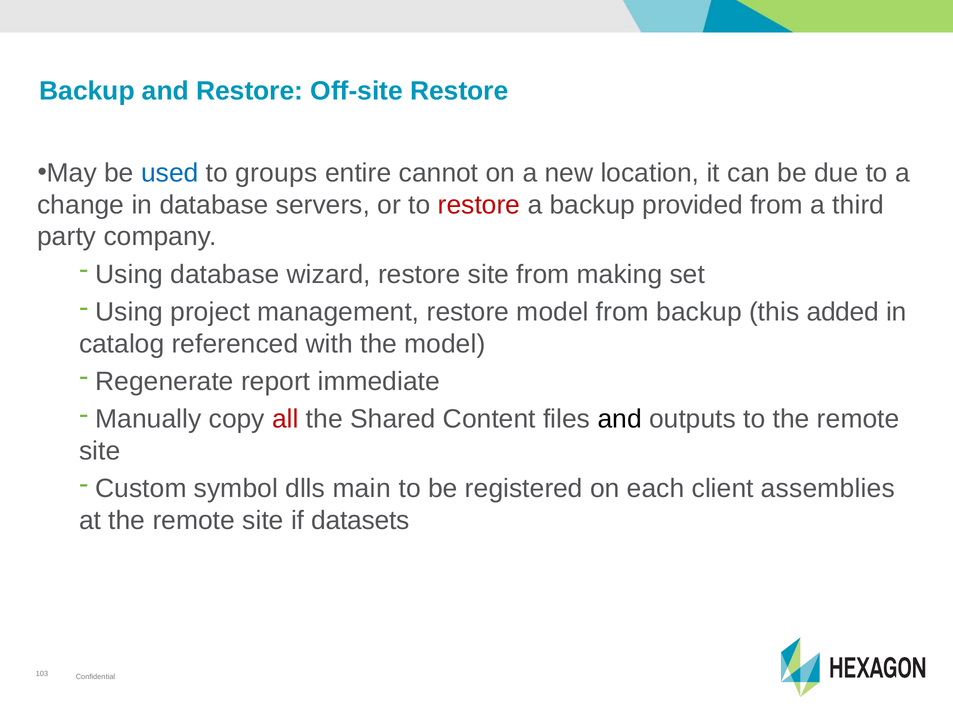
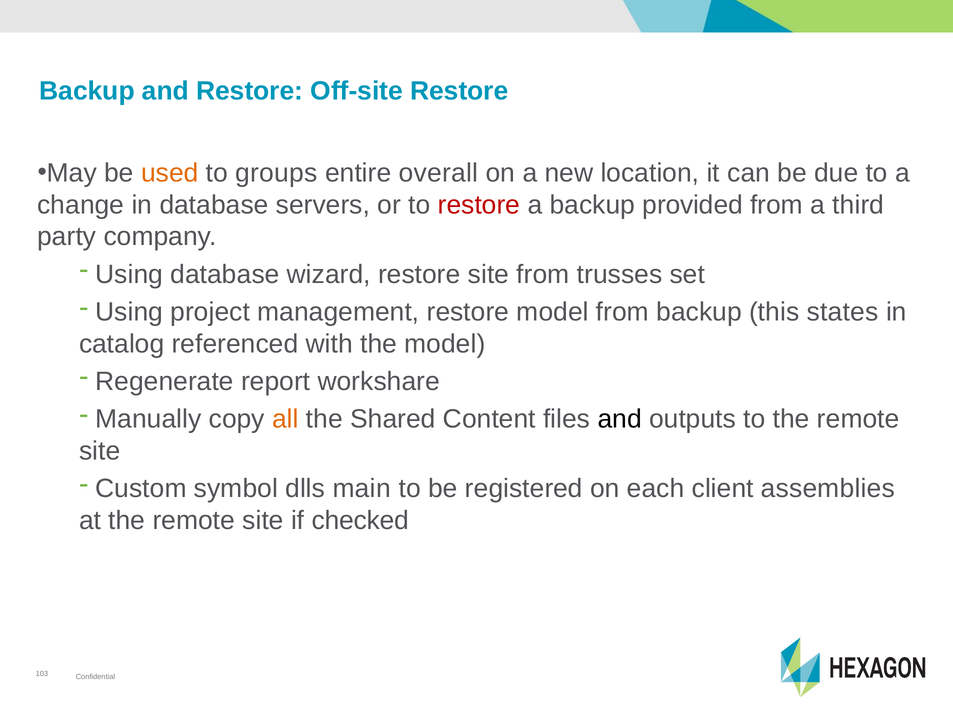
used colour: blue -> orange
cannot: cannot -> overall
making: making -> trusses
added: added -> states
immediate: immediate -> workshare
all colour: red -> orange
datasets: datasets -> checked
